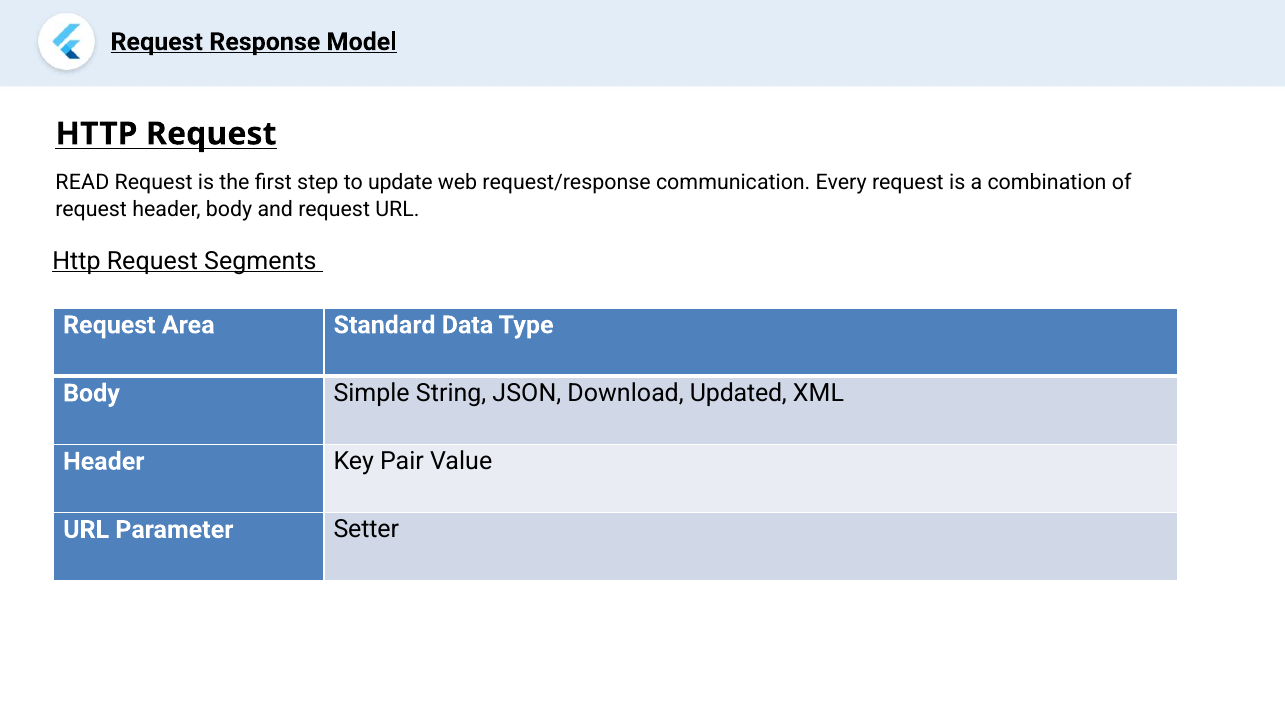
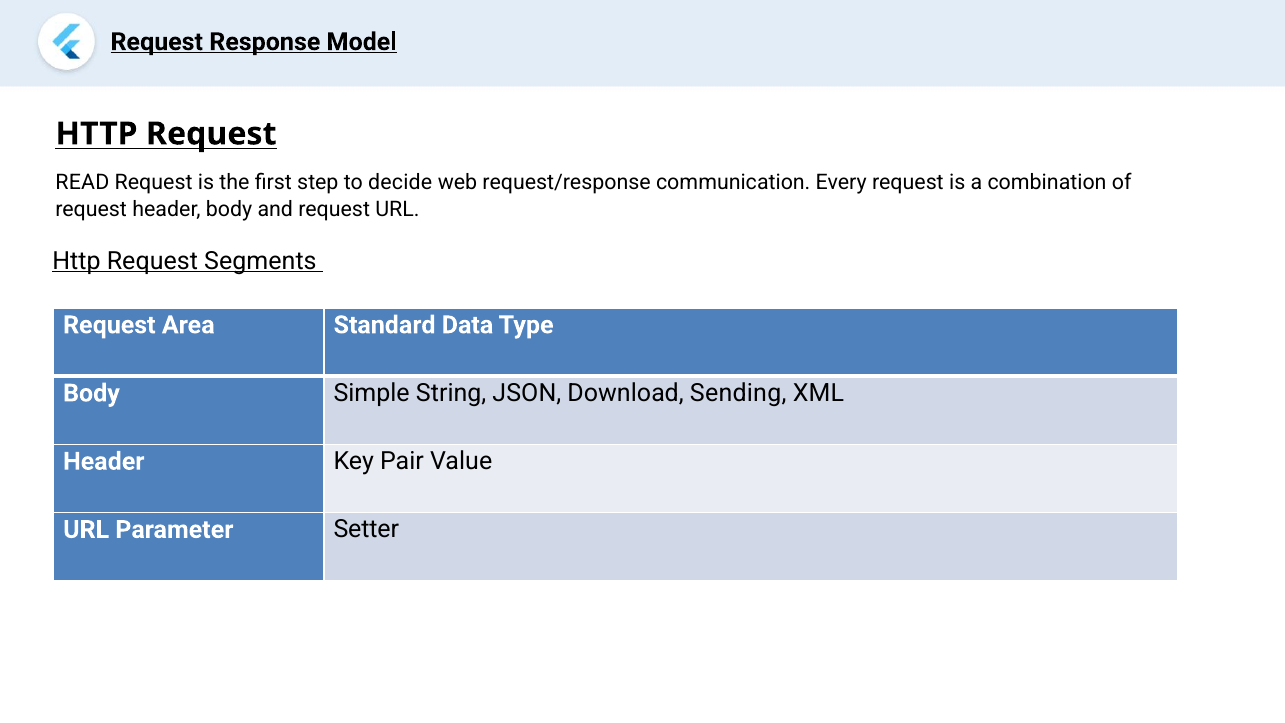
update: update -> decide
Updated: Updated -> Sending
